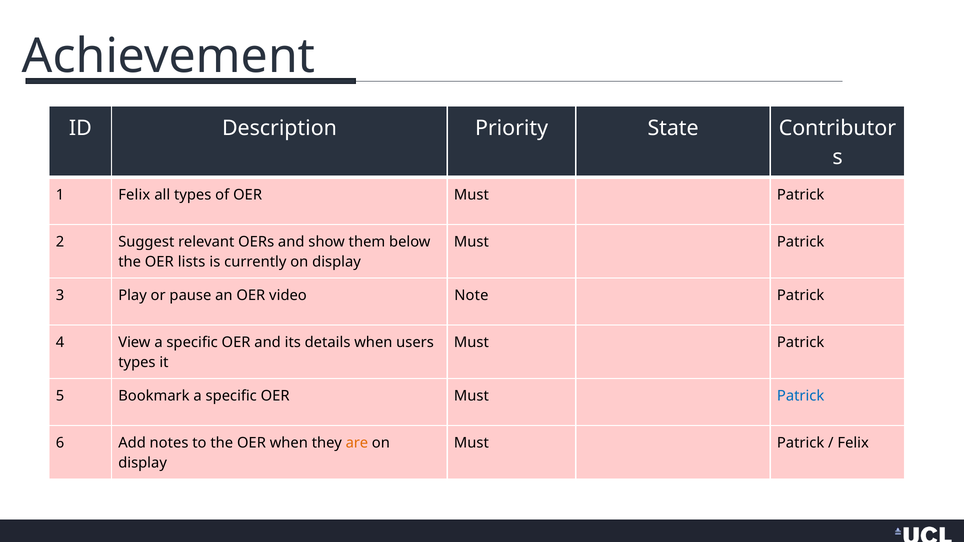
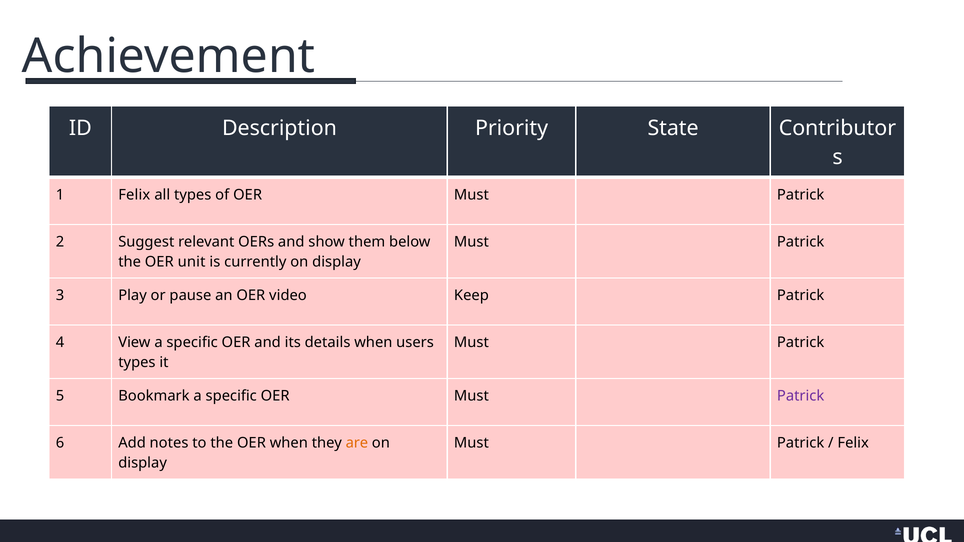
lists: lists -> unit
Note: Note -> Keep
Patrick at (801, 396) colour: blue -> purple
